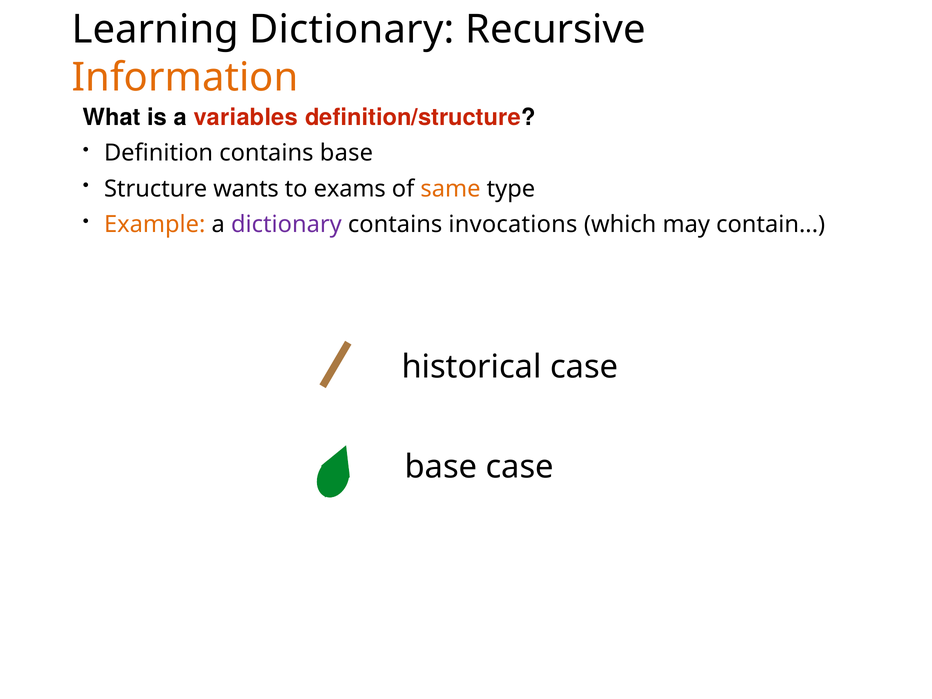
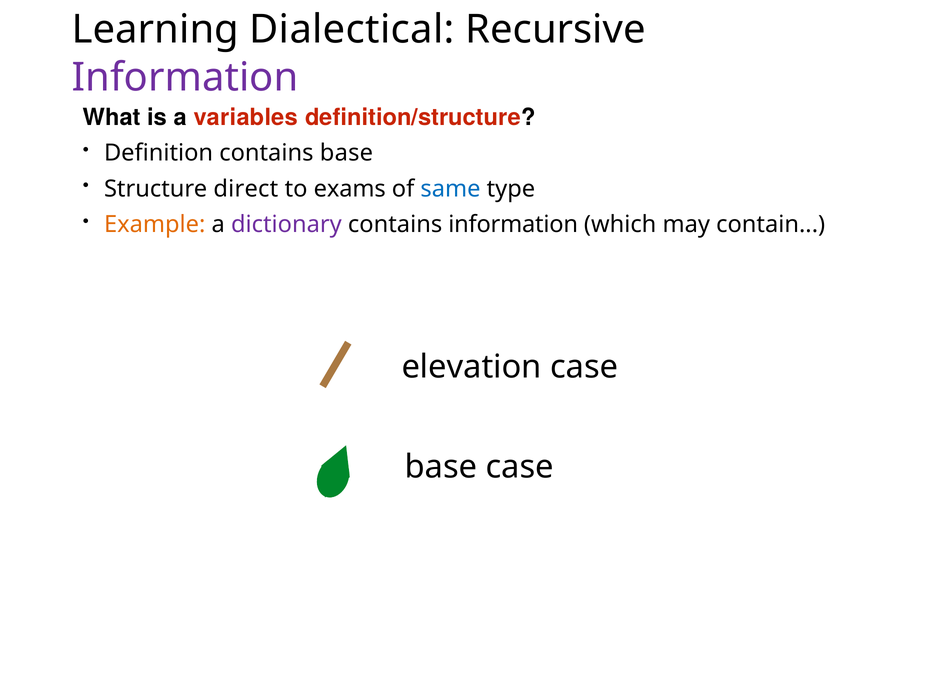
Learning Dictionary: Dictionary -> Dialectical
Information at (185, 77) colour: orange -> purple
wants: wants -> direct
same colour: orange -> blue
contains invocations: invocations -> information
historical: historical -> elevation
